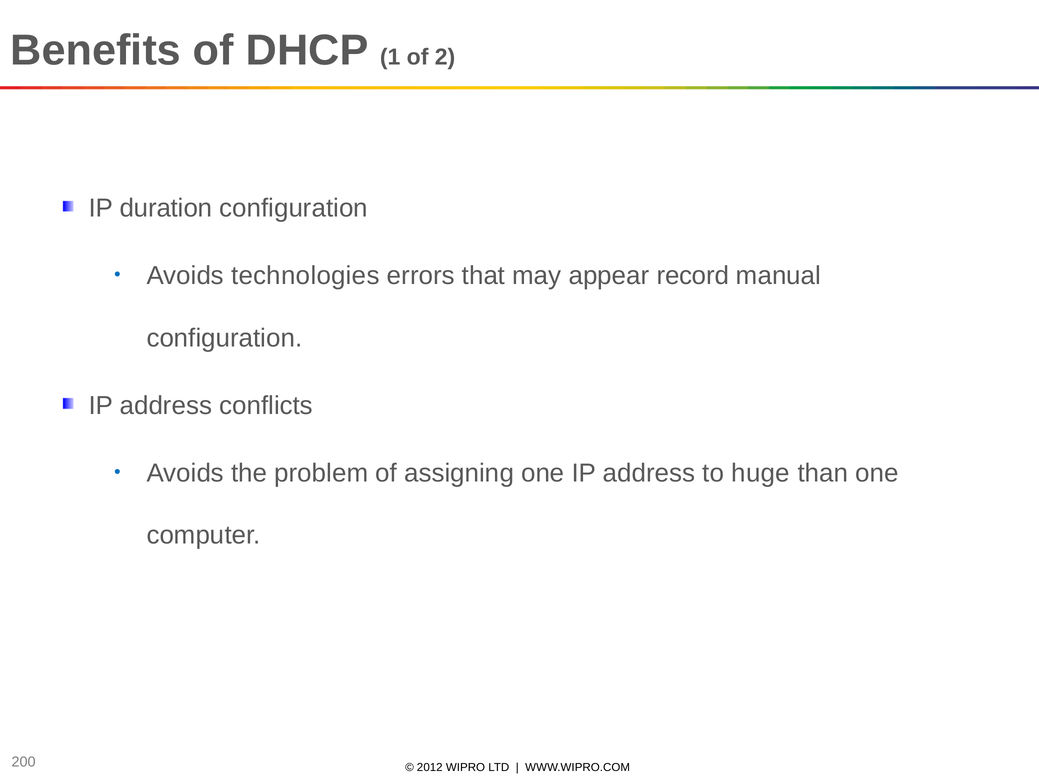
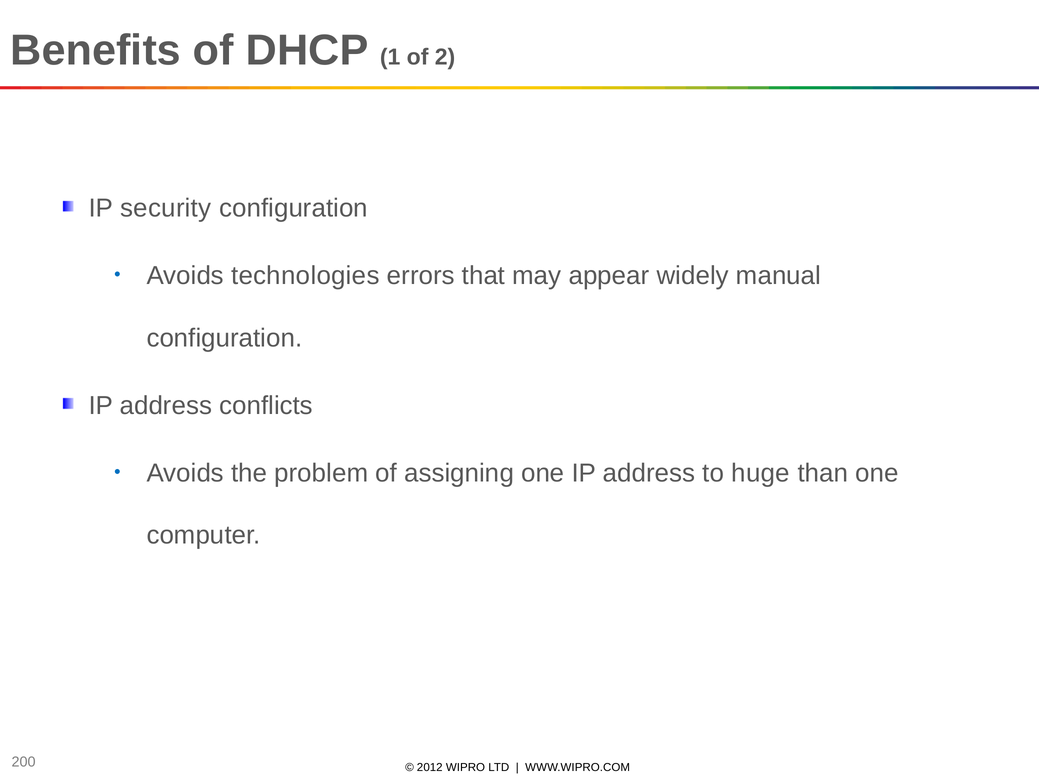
duration: duration -> security
record: record -> widely
